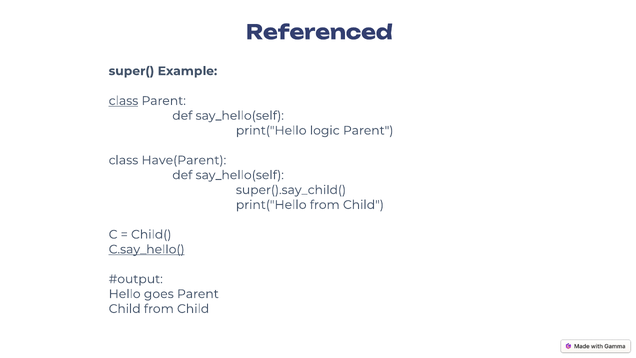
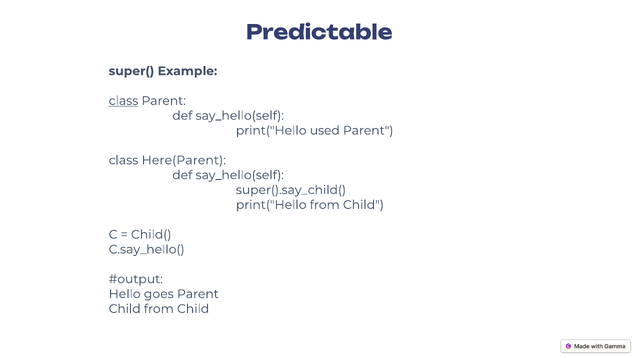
Referenced: Referenced -> Predictable
logic: logic -> used
Have(Parent: Have(Parent -> Here(Parent
C.say_hello( underline: present -> none
